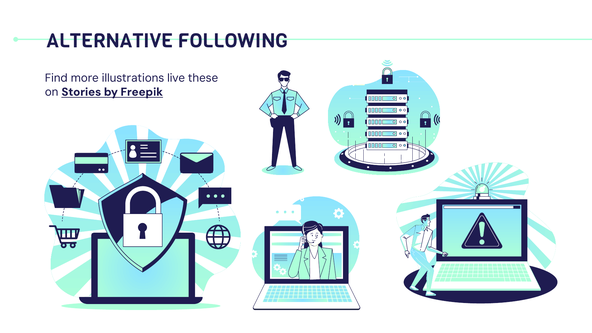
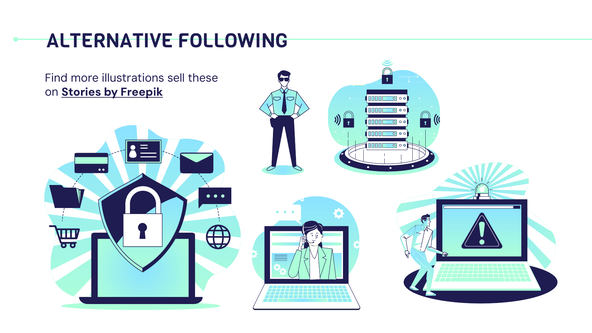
live: live -> sell
